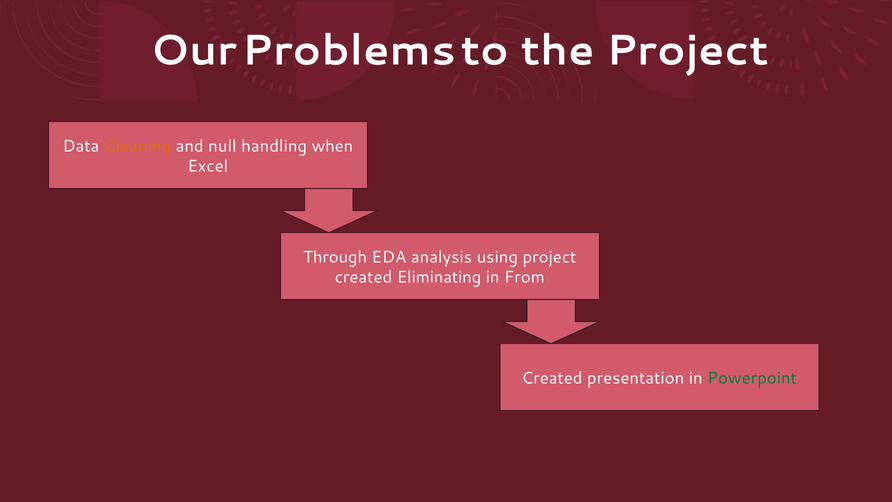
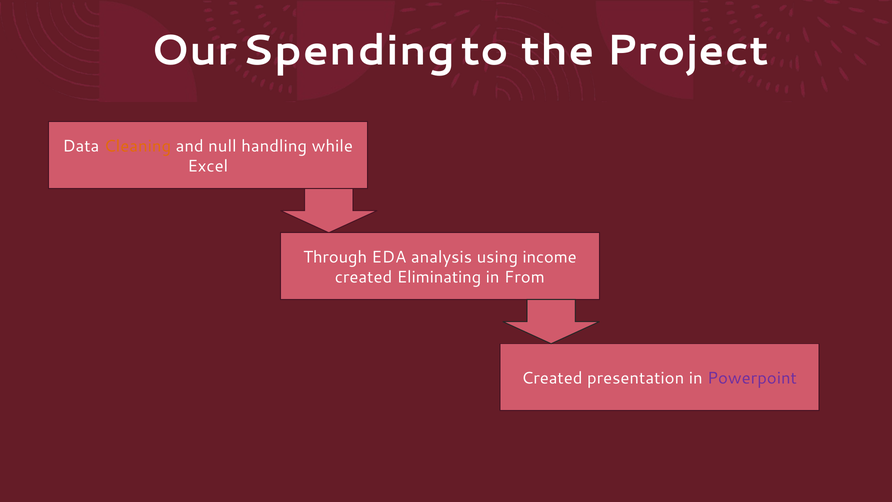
Problems: Problems -> Spending
when: when -> while
using project: project -> income
Powerpoint colour: green -> purple
